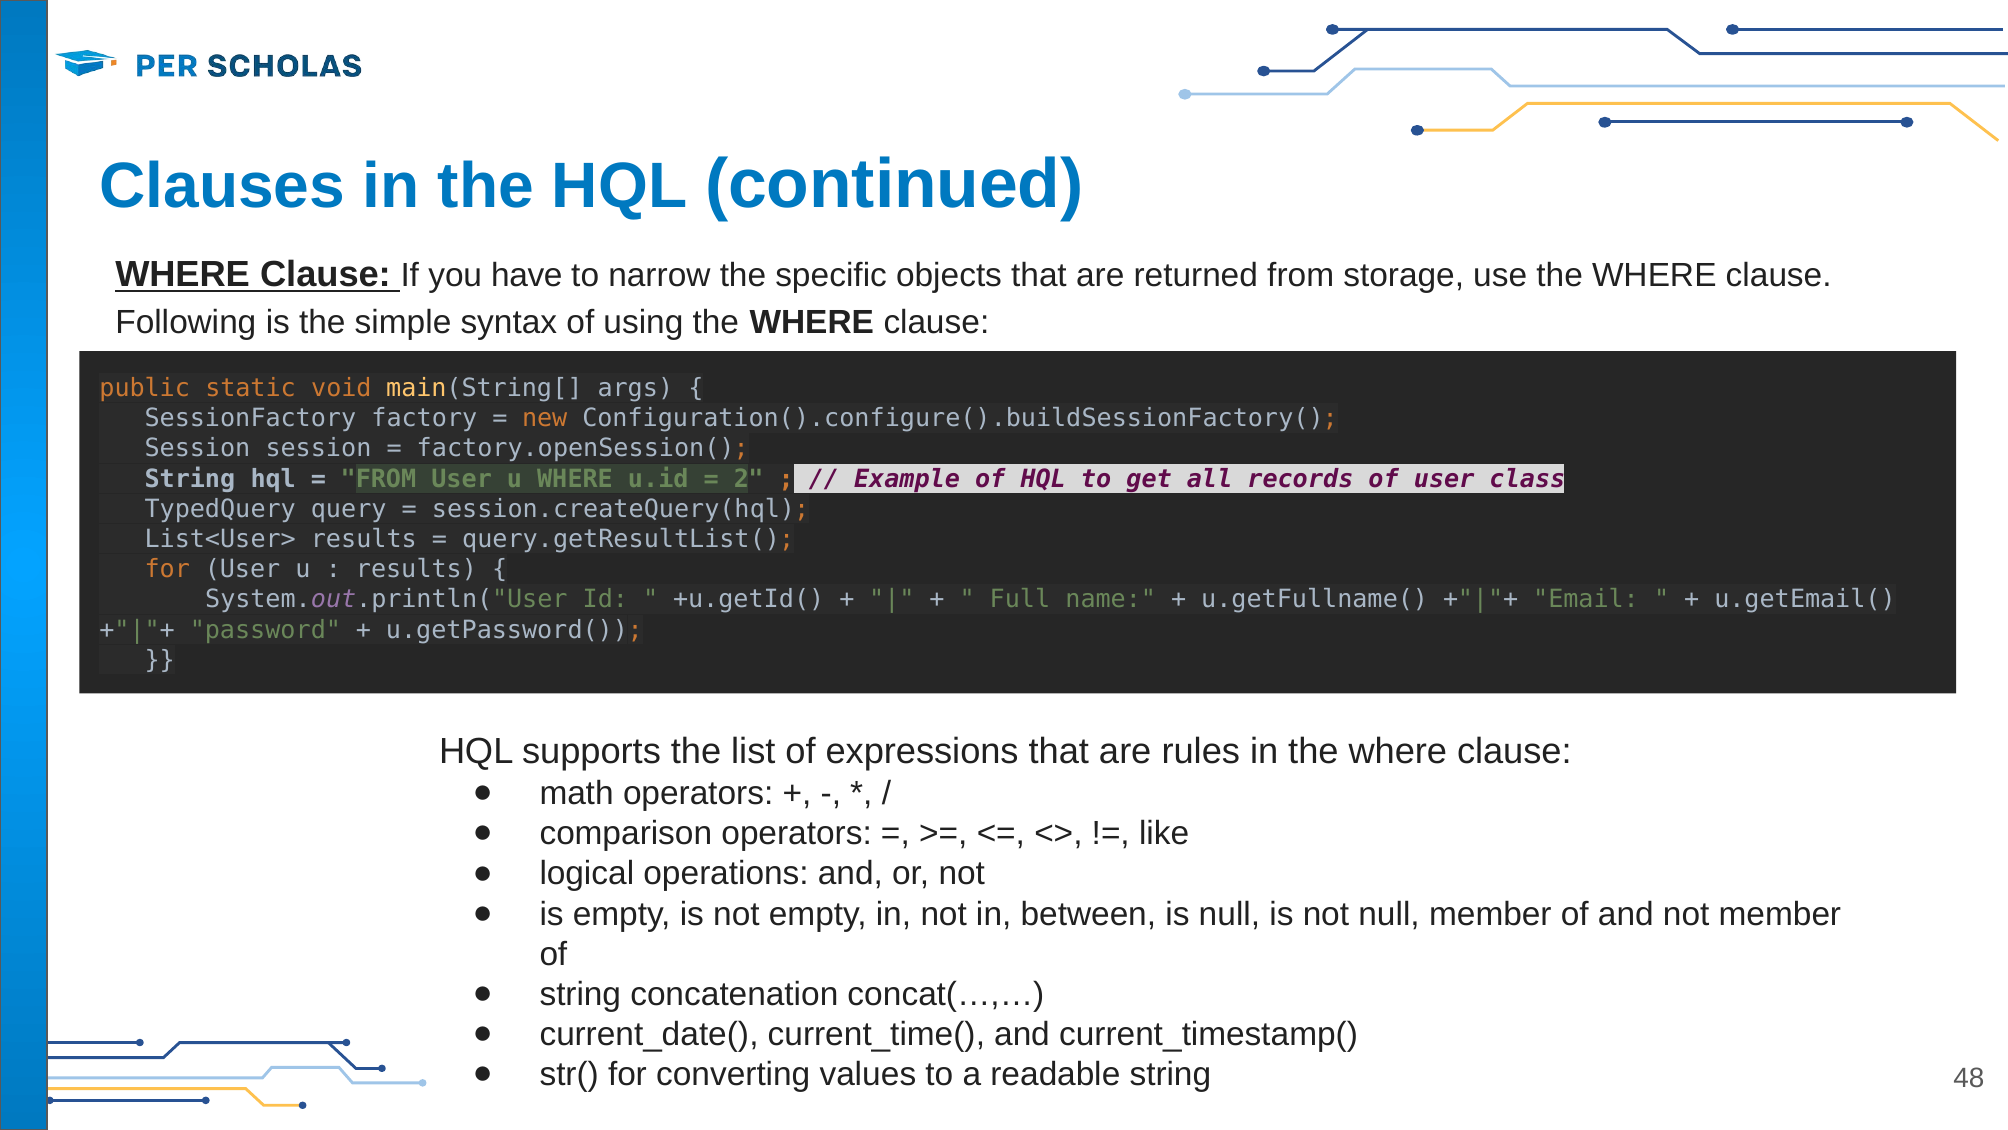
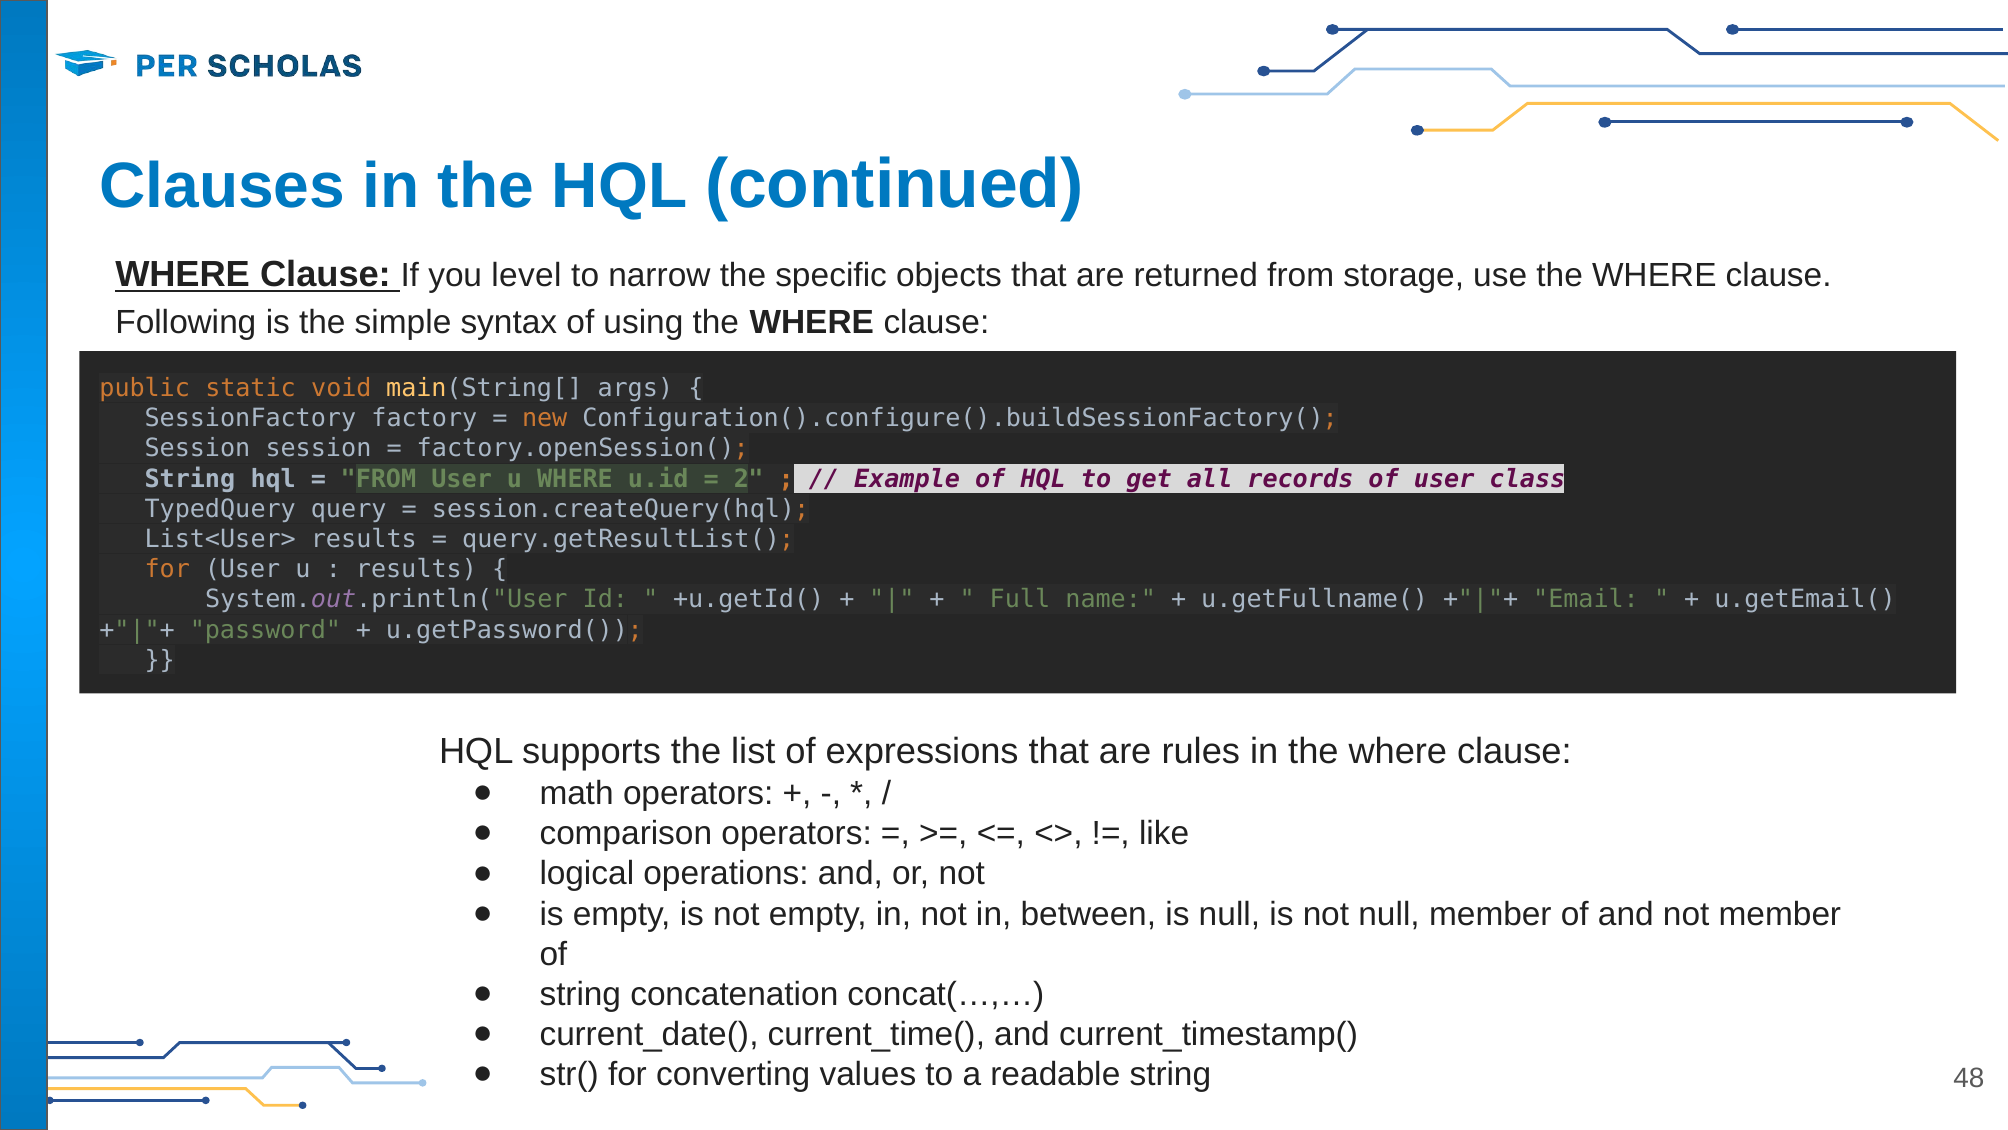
have: have -> level
